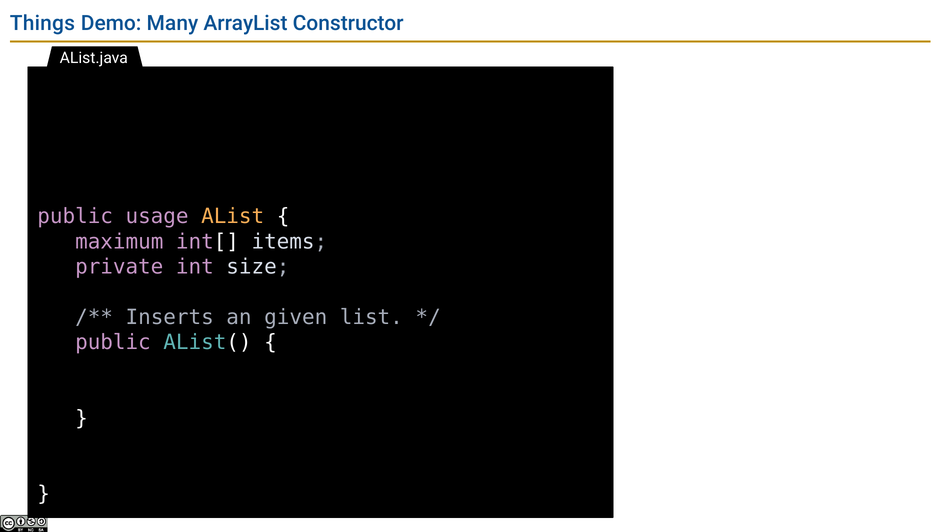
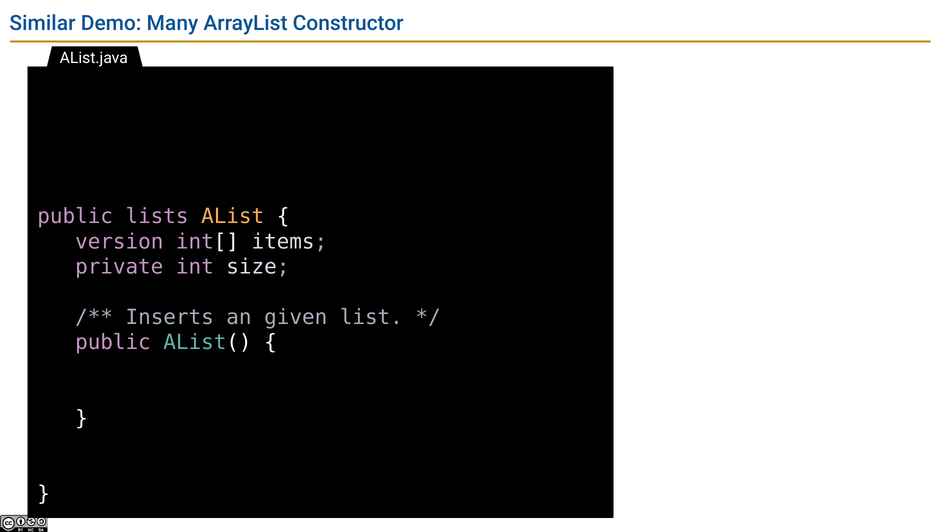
Things: Things -> Similar
usage: usage -> lists
maximum: maximum -> version
